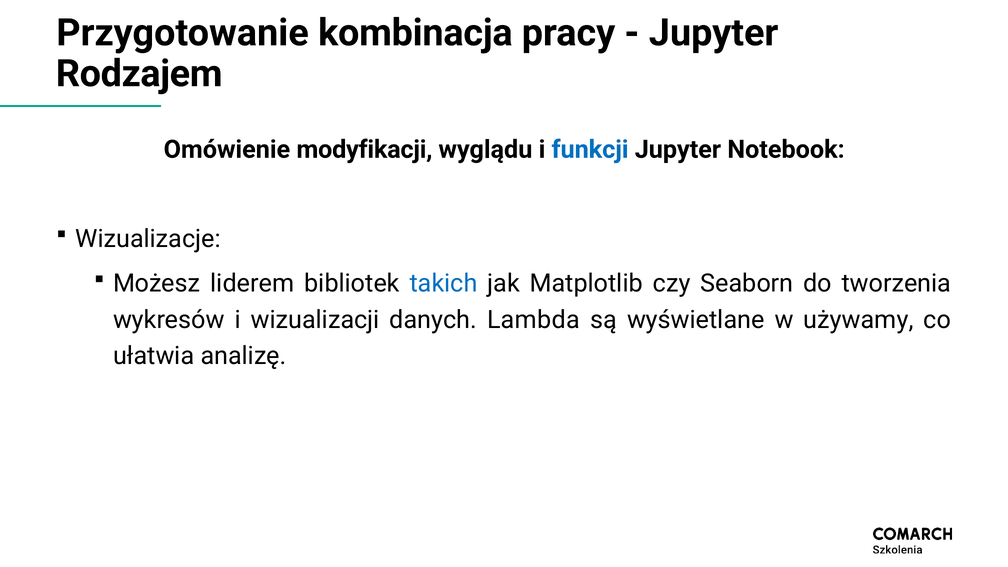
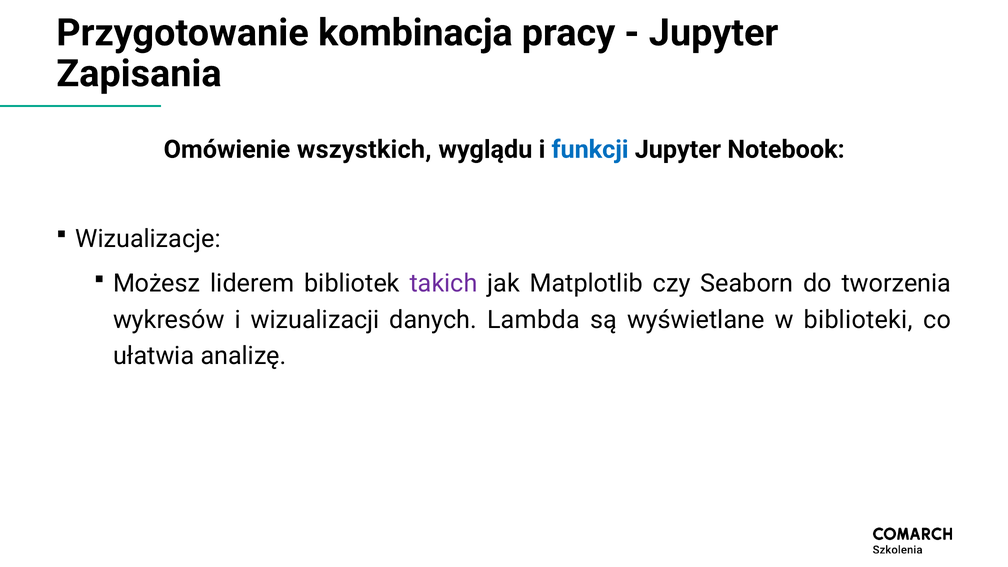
Rodzajem: Rodzajem -> Zapisania
modyfikacji: modyfikacji -> wszystkich
takich colour: blue -> purple
używamy: używamy -> biblioteki
